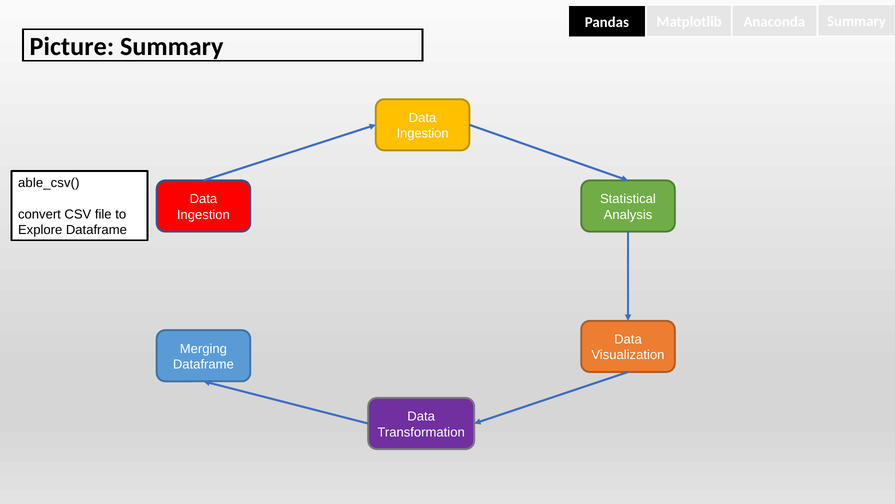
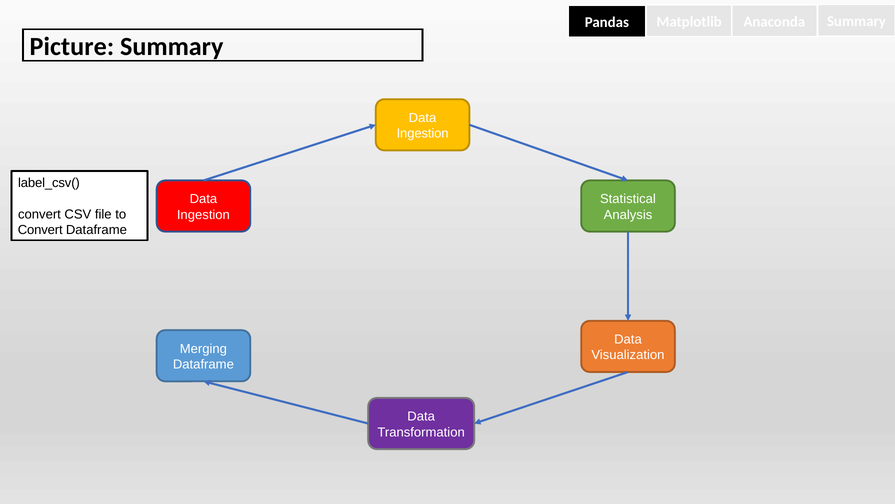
able_csv(: able_csv( -> label_csv(
Explore at (40, 230): Explore -> Convert
